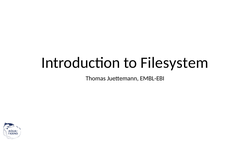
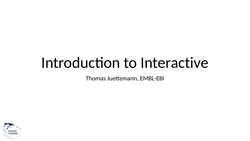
Filesystem: Filesystem -> Interactive
